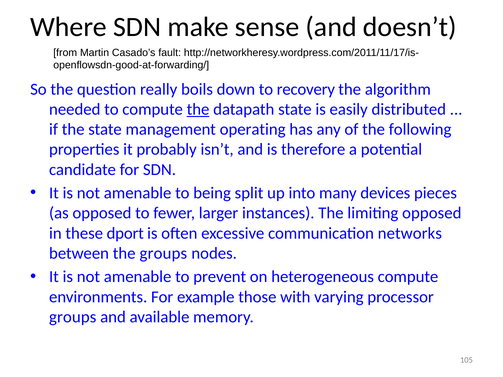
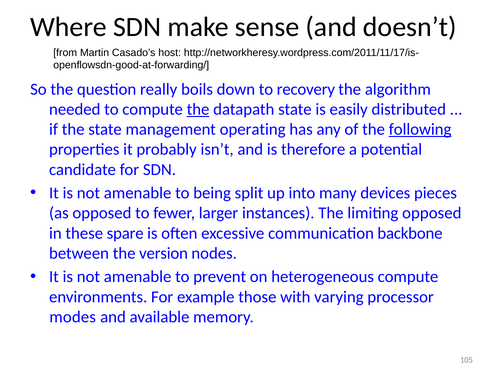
fault: fault -> host
following underline: none -> present
dport: dport -> spare
networks: networks -> backbone
the groups: groups -> version
groups at (73, 317): groups -> modes
